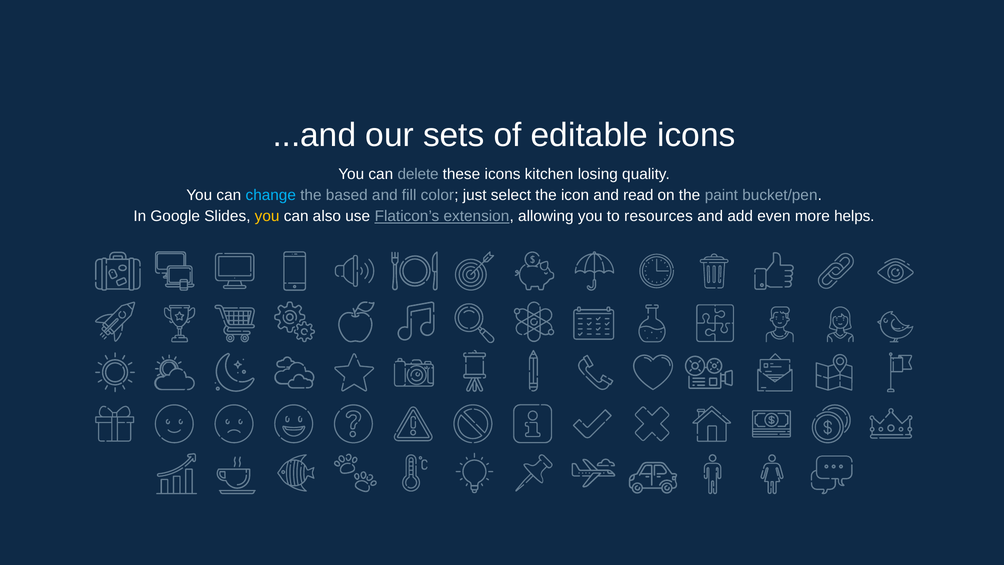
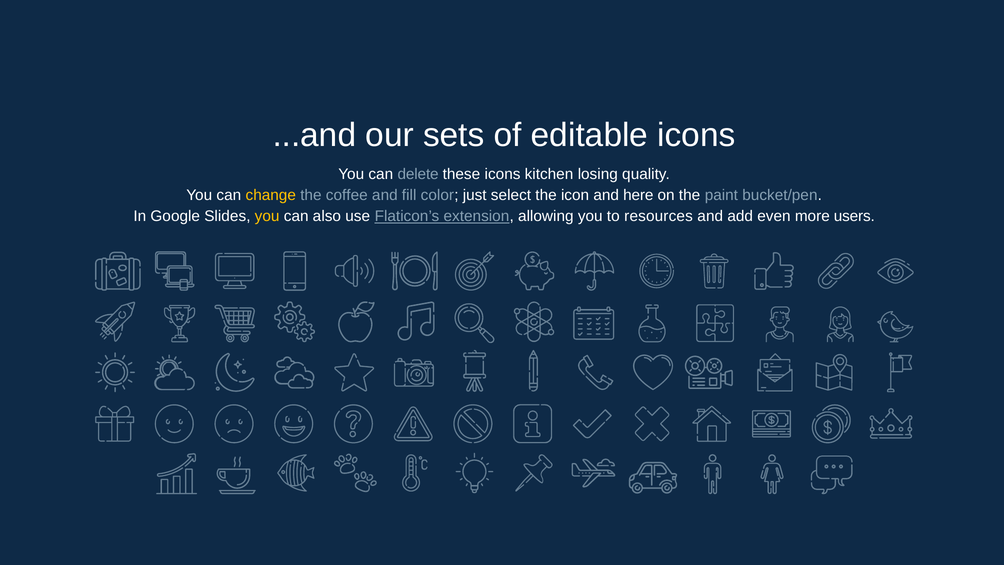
change colour: light blue -> yellow
based: based -> coffee
read: read -> here
helps: helps -> users
